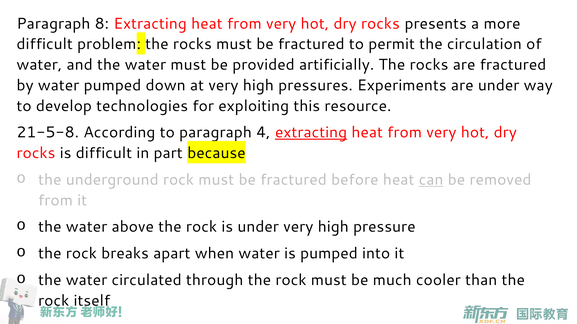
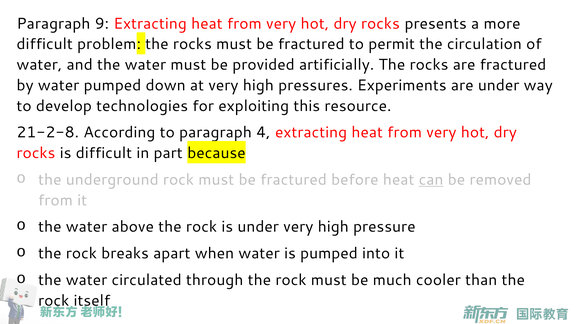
8: 8 -> 9
21-5-8: 21-5-8 -> 21-2-8
extracting at (311, 133) underline: present -> none
